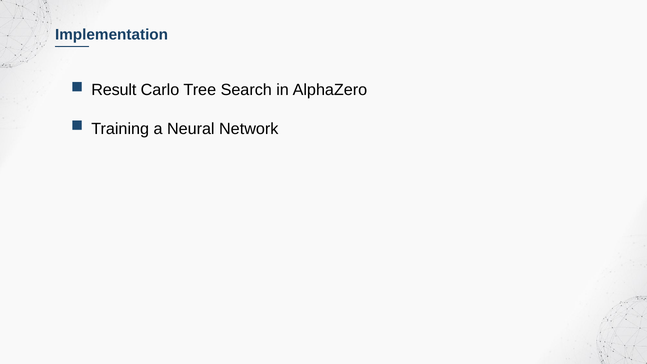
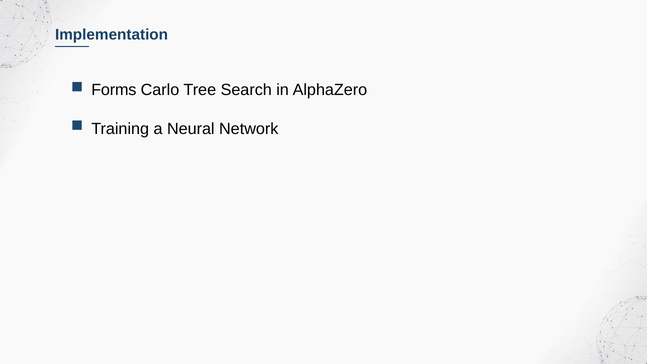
Result: Result -> Forms
